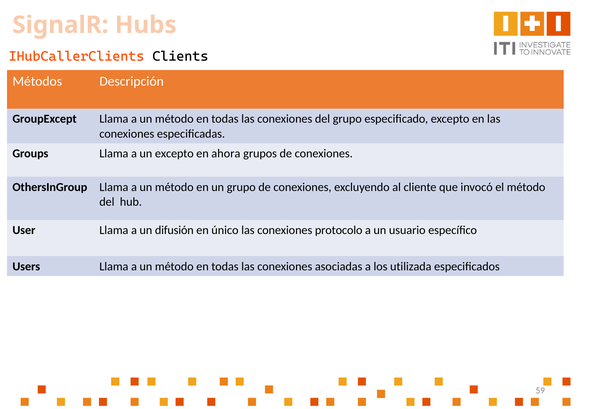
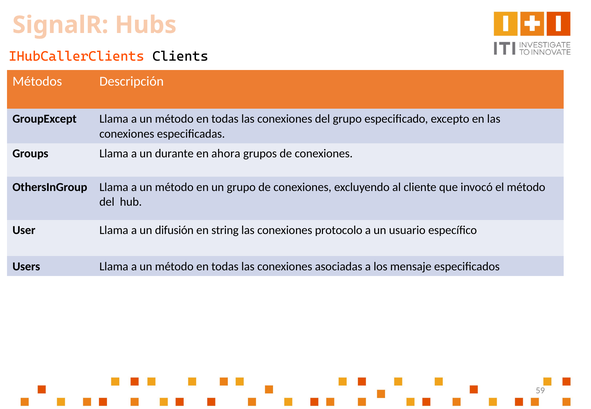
un excepto: excepto -> durante
único: único -> string
utilizada: utilizada -> mensaje
